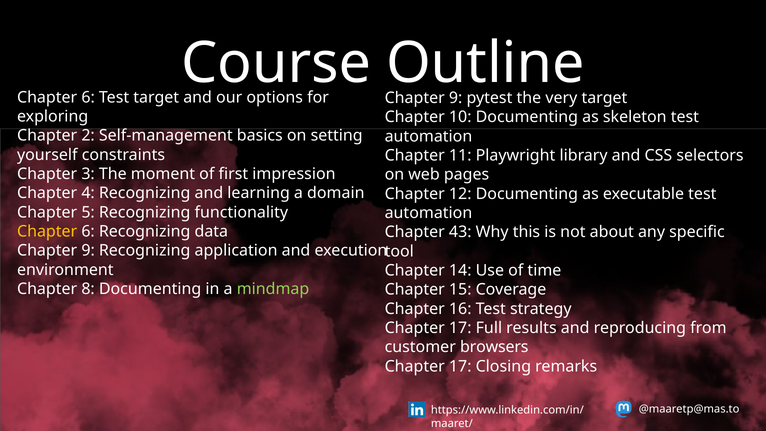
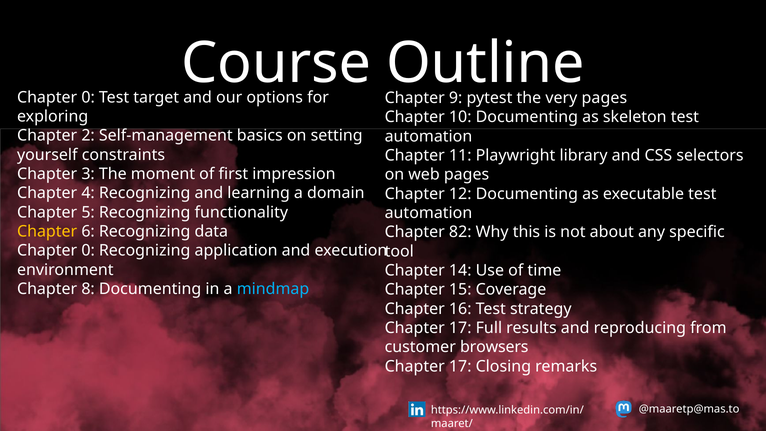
6 at (88, 97): 6 -> 0
target at (604, 98): target -> pages
43: 43 -> 82
9 at (88, 251): 9 -> 0
mindmap colour: light green -> light blue
